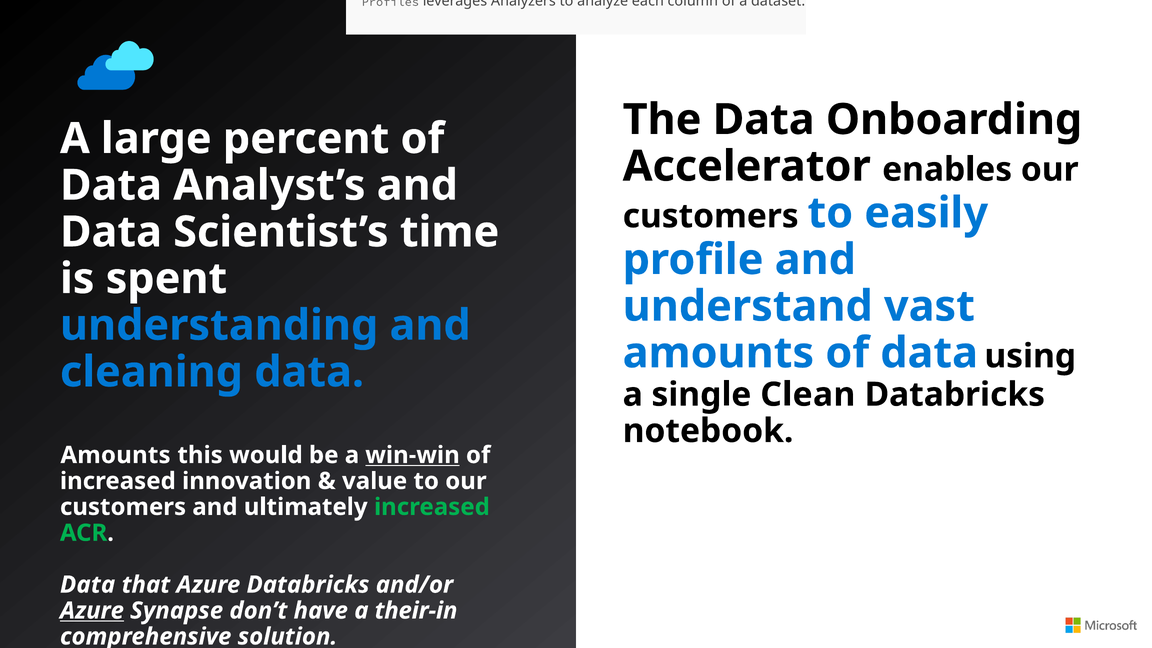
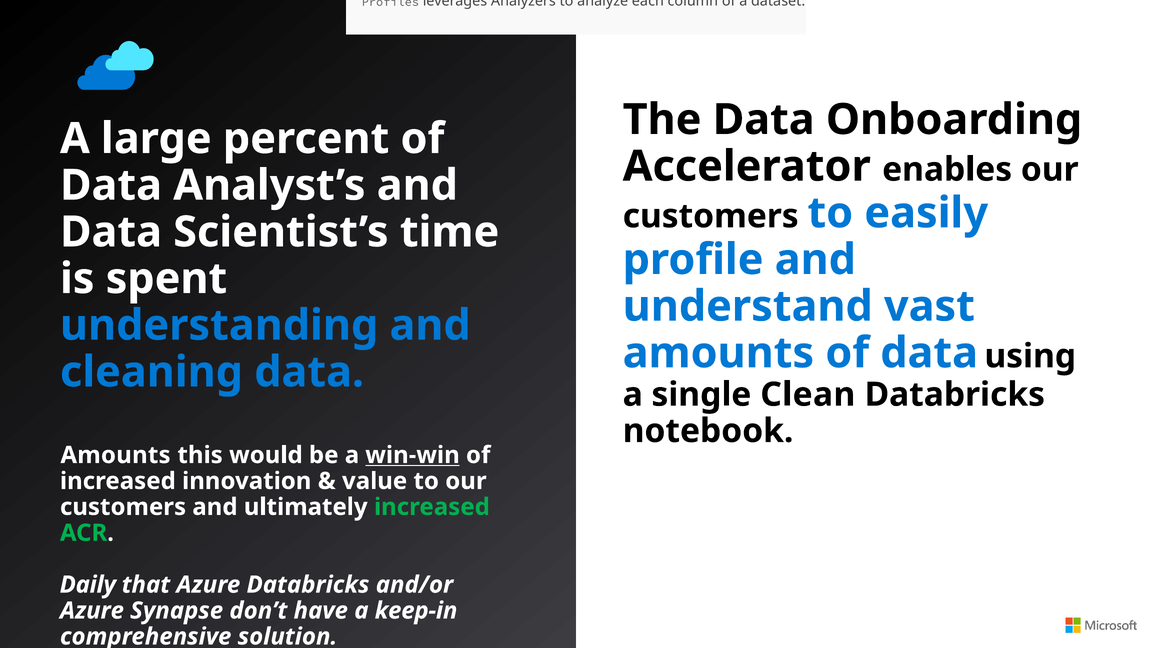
Data at (88, 585): Data -> Daily
Azure at (92, 611) underline: present -> none
their-in: their-in -> keep-in
